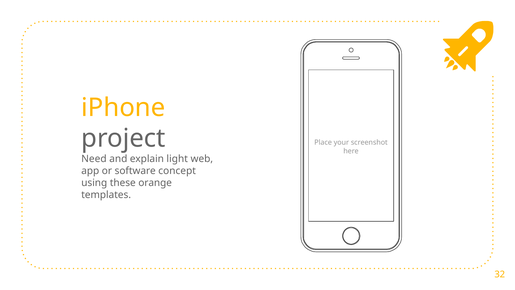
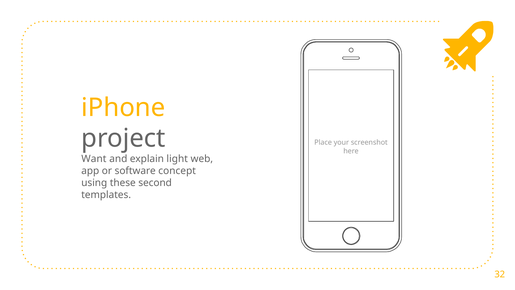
Need: Need -> Want
orange: orange -> second
